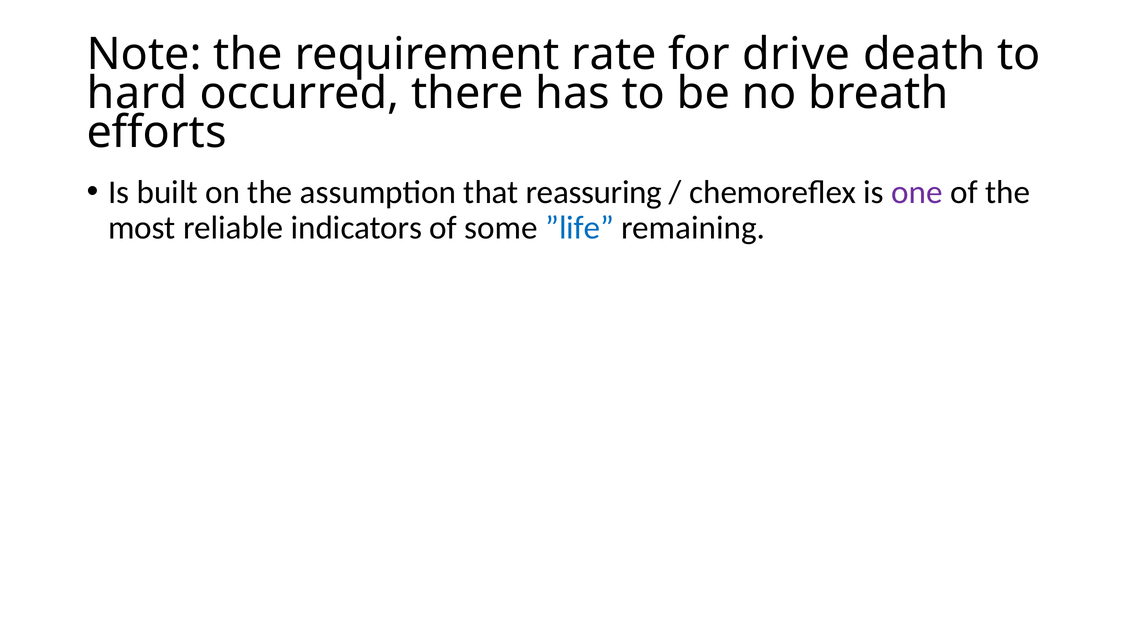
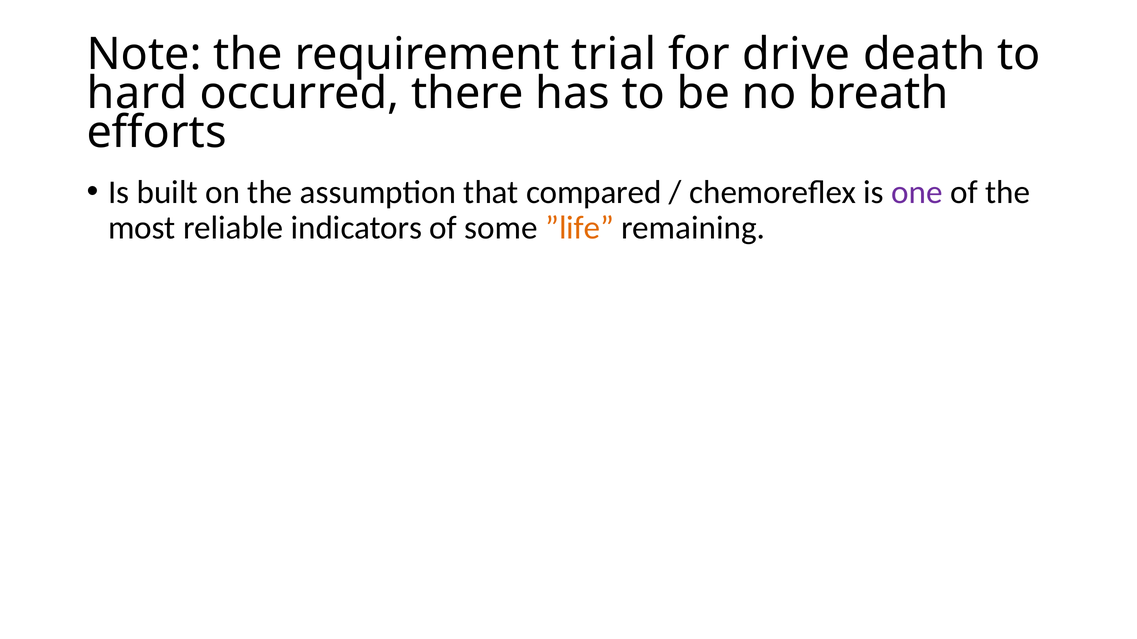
rate: rate -> trial
reassuring: reassuring -> compared
”life colour: blue -> orange
